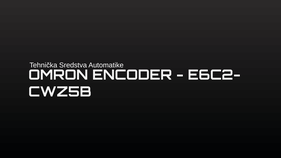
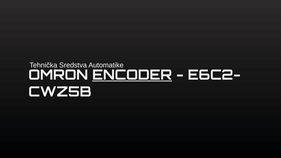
ENCODER underline: none -> present
